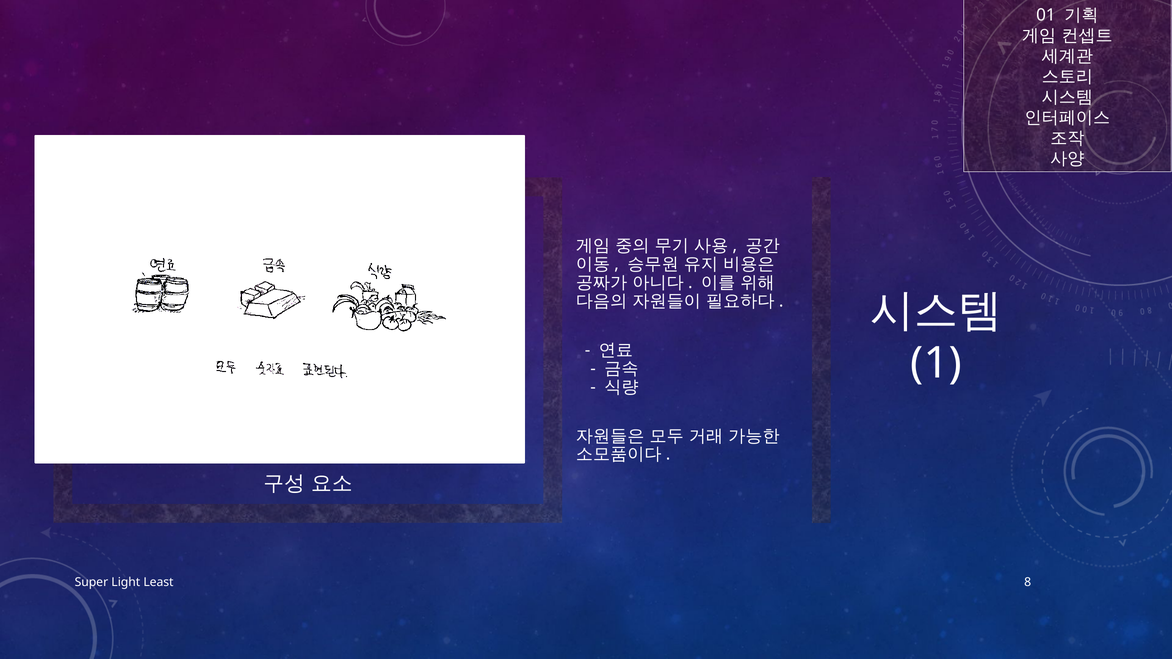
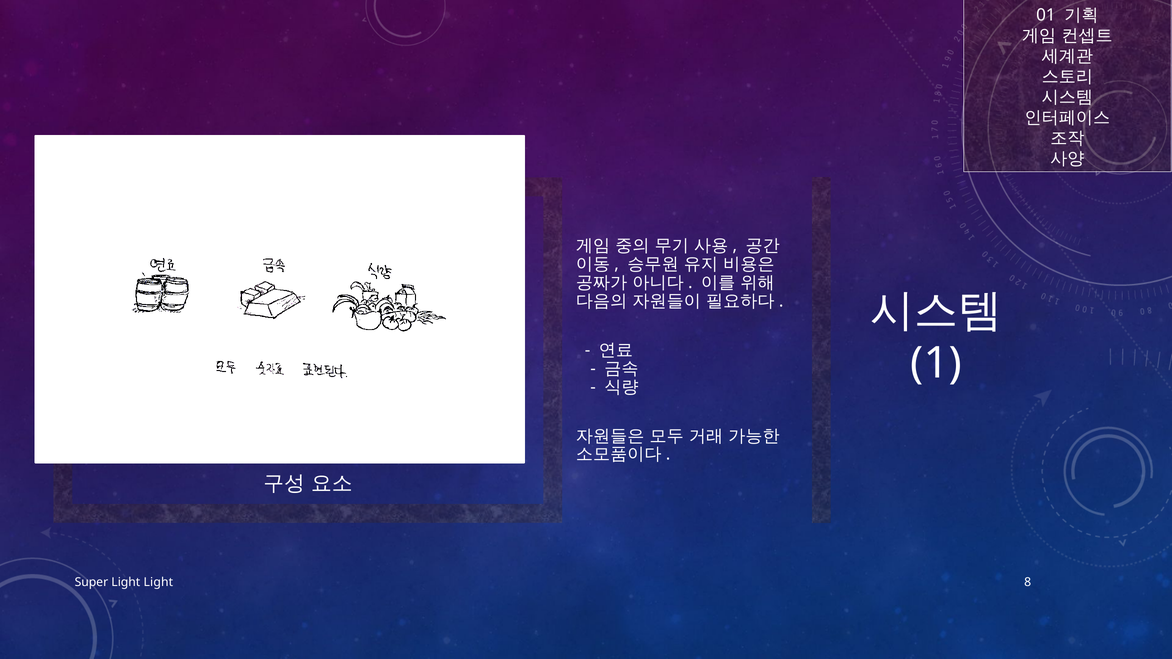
Light Least: Least -> Light
